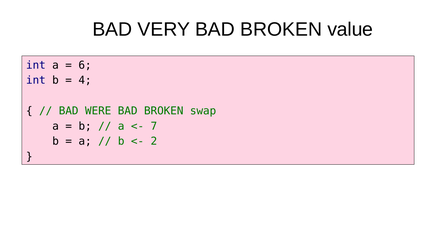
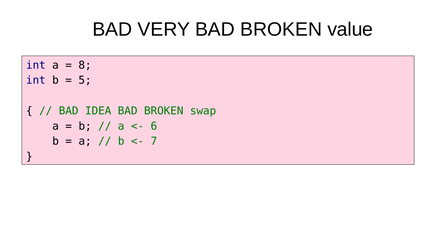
6: 6 -> 8
4: 4 -> 5
WERE: WERE -> IDEA
7: 7 -> 6
2: 2 -> 7
